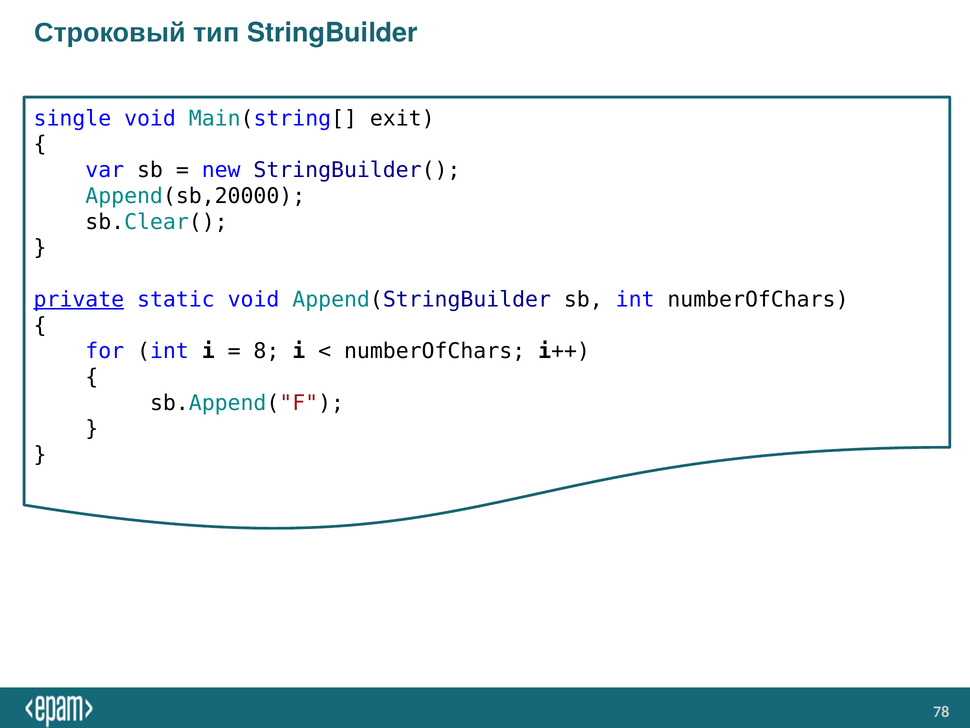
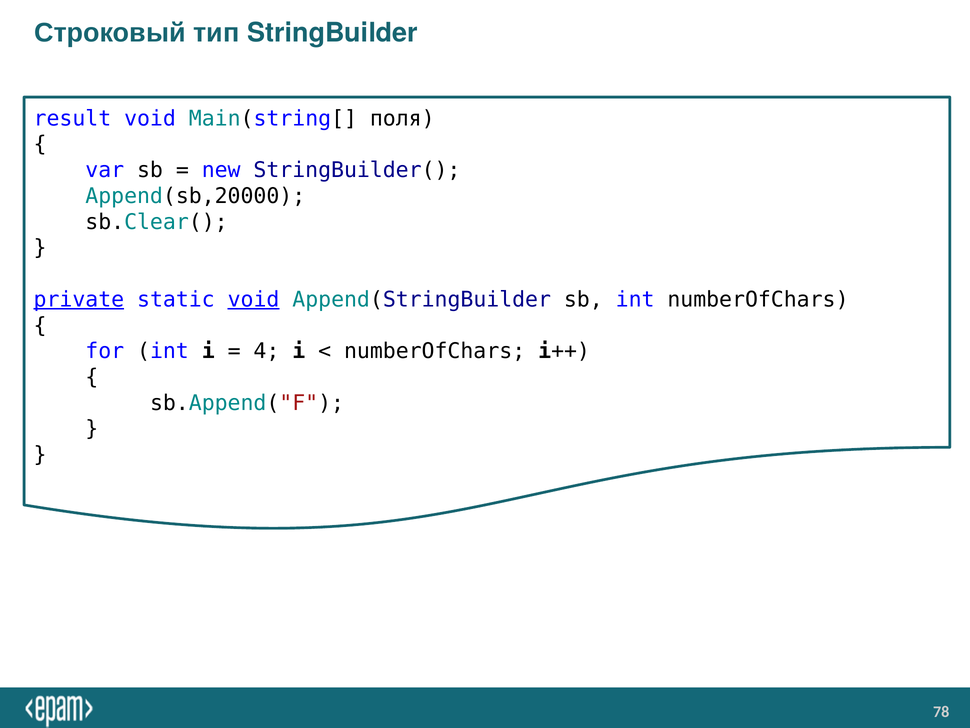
single: single -> result
exit: exit -> поля
void at (254, 299) underline: none -> present
8: 8 -> 4
